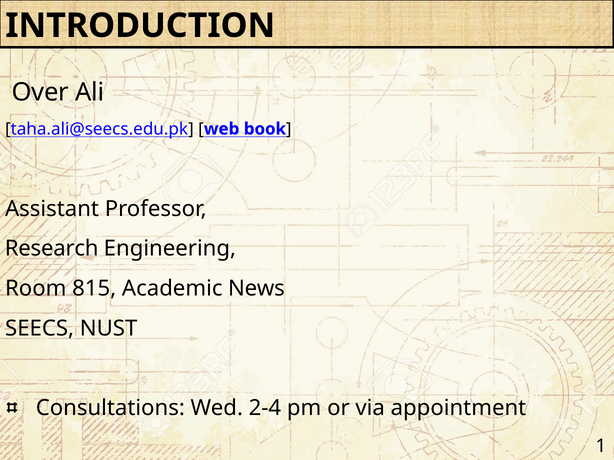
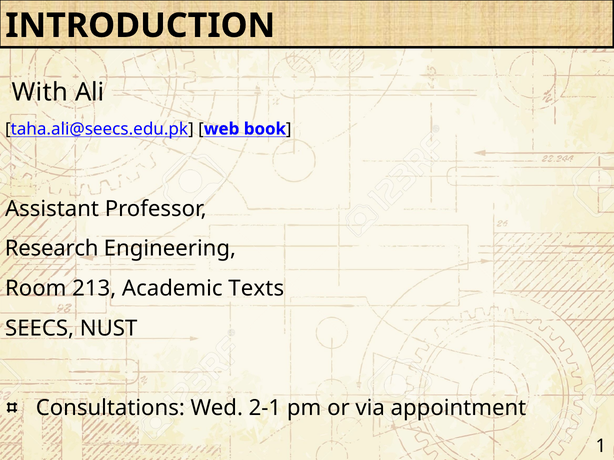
Over: Over -> With
815: 815 -> 213
News: News -> Texts
2-4: 2-4 -> 2-1
